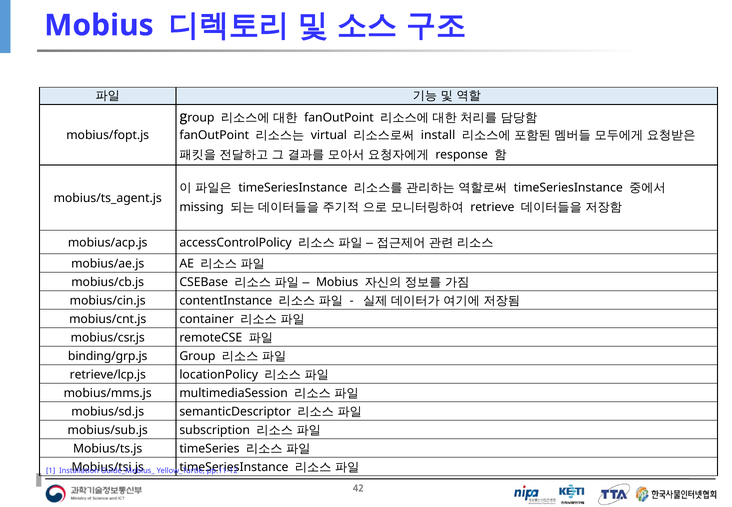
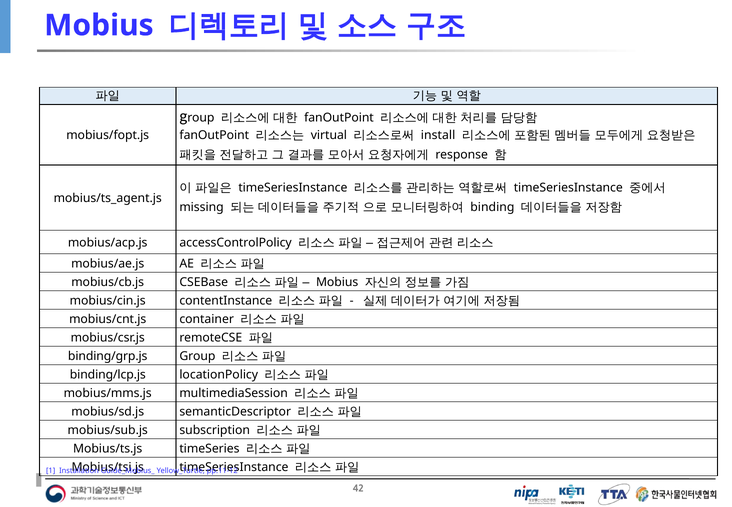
retrieve: retrieve -> binding
retrieve/lcp.js: retrieve/lcp.js -> binding/lcp.js
